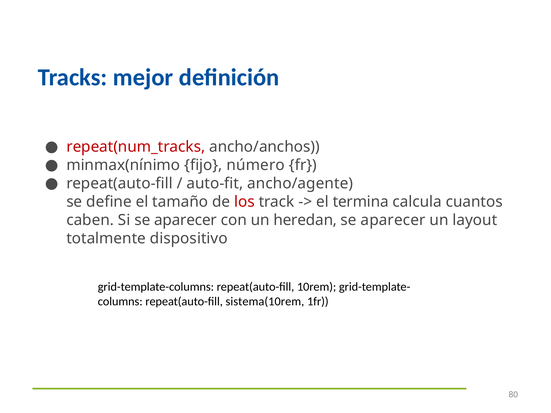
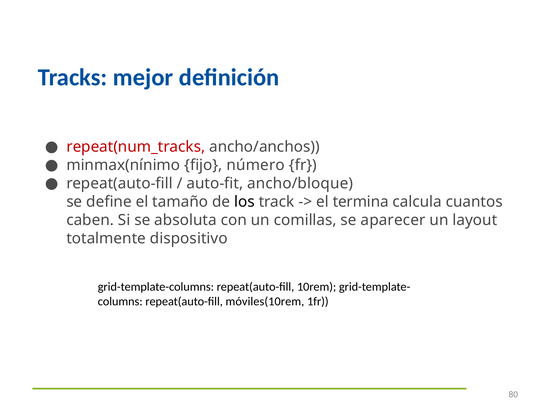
ancho/agente: ancho/agente -> ancho/bloque
los colour: red -> black
Si se aparecer: aparecer -> absoluta
heredan: heredan -> comillas
sistema(10rem: sistema(10rem -> móviles(10rem
